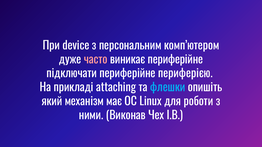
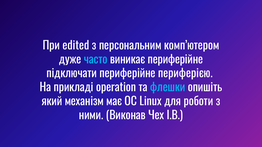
device: device -> edited
часто colour: pink -> light blue
attaching: attaching -> operation
